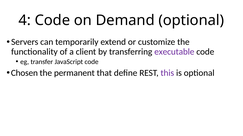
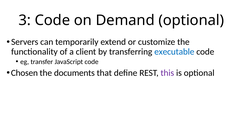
4: 4 -> 3
executable colour: purple -> blue
permanent: permanent -> documents
